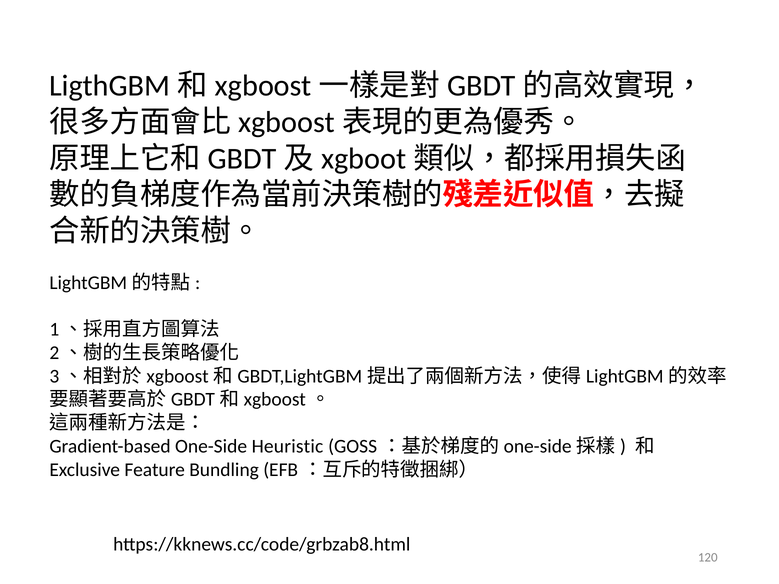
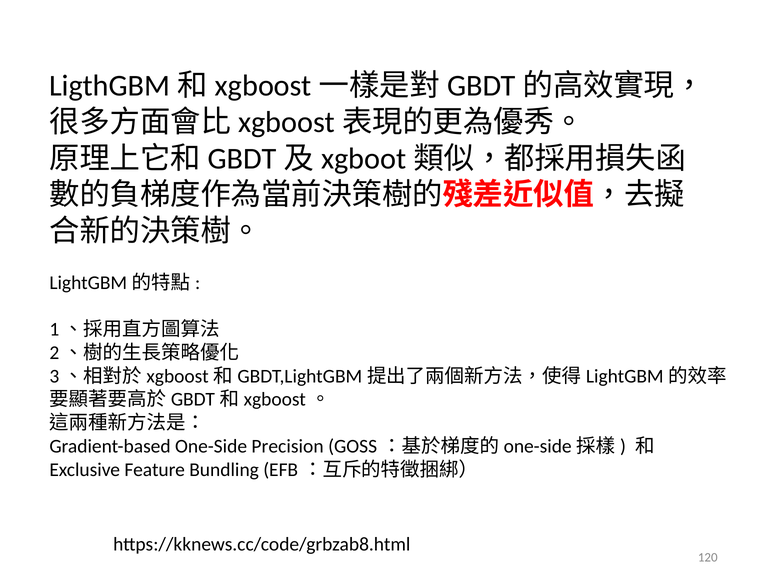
Heuristic: Heuristic -> Precision
